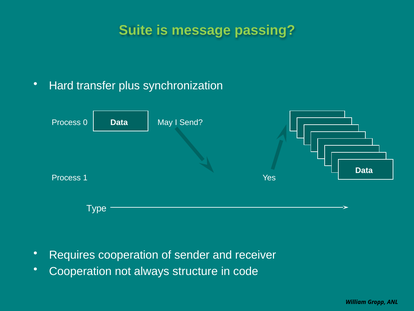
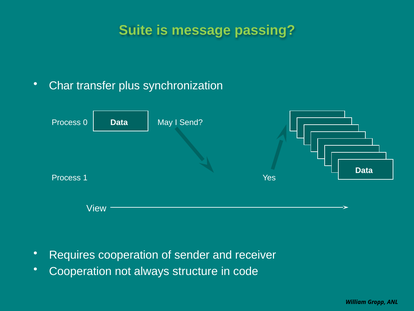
Hard: Hard -> Char
Type: Type -> View
